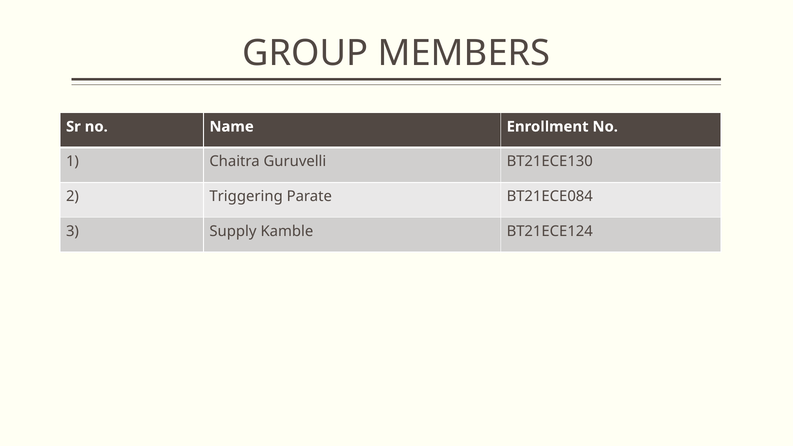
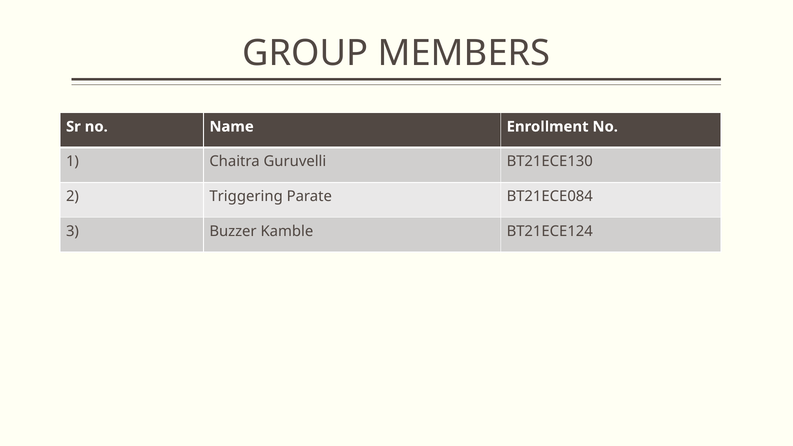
Supply: Supply -> Buzzer
